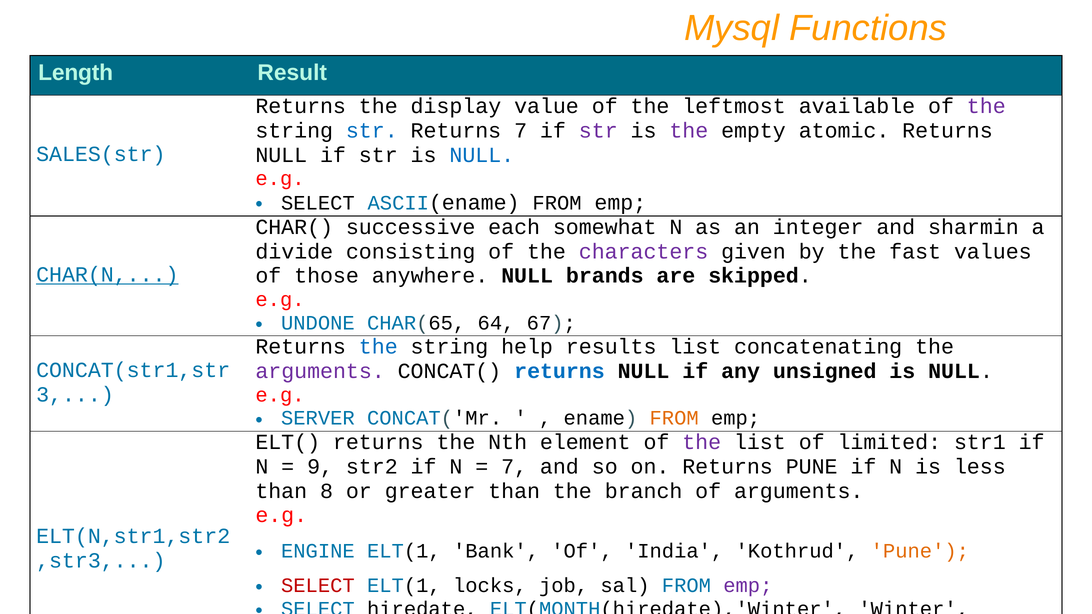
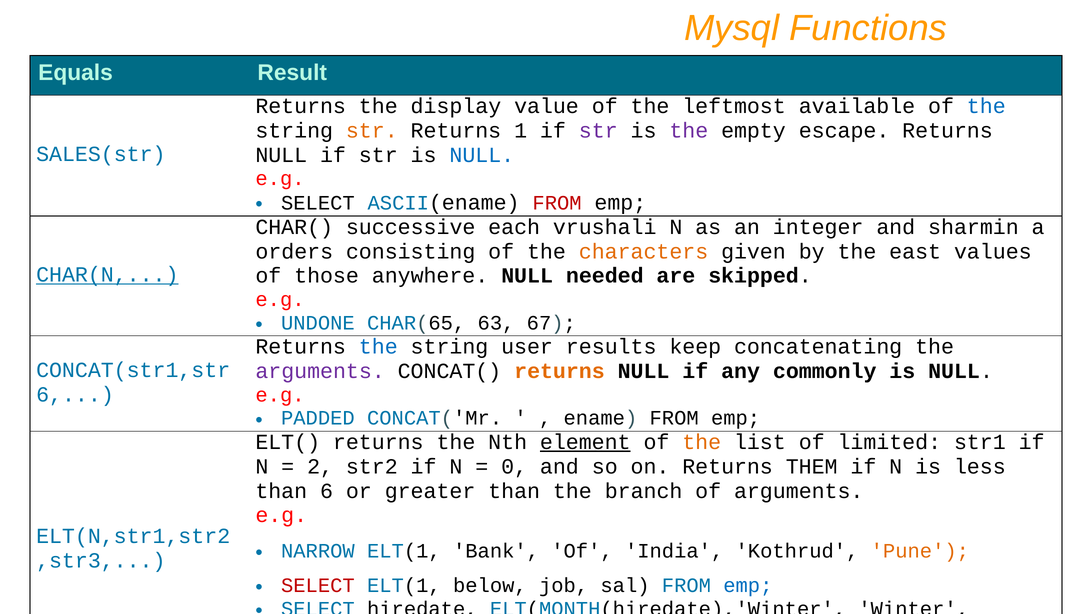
Length: Length -> Equals
the at (986, 106) colour: purple -> blue
str at (372, 131) colour: blue -> orange
Returns 7: 7 -> 1
atomic: atomic -> escape
FROM at (557, 203) colour: black -> red
somewhat: somewhat -> vrushali
divide: divide -> orders
characters colour: purple -> orange
fast: fast -> east
brands: brands -> needed
64: 64 -> 63
help: help -> user
results list: list -> keep
returns at (559, 371) colour: blue -> orange
unsigned: unsigned -> commonly
3 at (75, 395): 3 -> 6
SERVER: SERVER -> PADDED
FROM at (674, 418) colour: orange -> black
element underline: none -> present
the at (702, 442) colour: purple -> orange
9: 9 -> 2
7 at (514, 467): 7 -> 0
Returns PUNE: PUNE -> THEM
than 8: 8 -> 6
ENGINE: ENGINE -> NARROW
locks: locks -> below
emp at (748, 586) colour: purple -> blue
